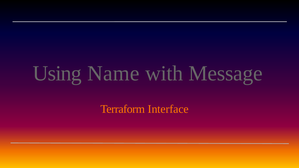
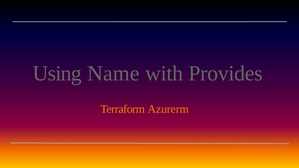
Message: Message -> Provides
Interface: Interface -> Azurerm
